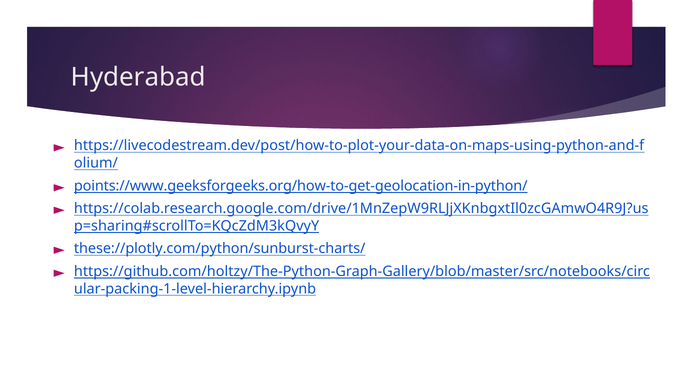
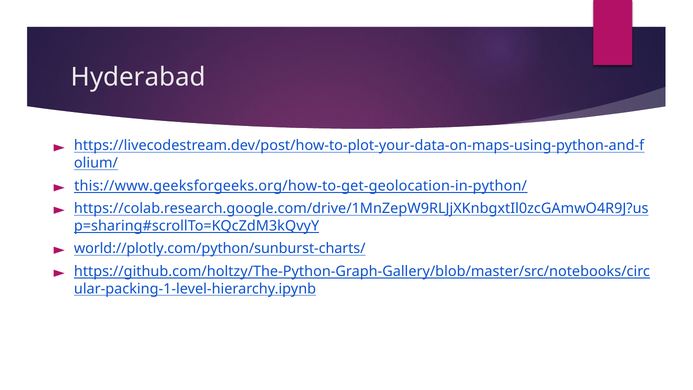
points://www.geeksforgeeks.org/how-to-get-geolocation-in-python/: points://www.geeksforgeeks.org/how-to-get-geolocation-in-python/ -> this://www.geeksforgeeks.org/how-to-get-geolocation-in-python/
these://plotly.com/python/sunburst-charts/: these://plotly.com/python/sunburst-charts/ -> world://plotly.com/python/sunburst-charts/
